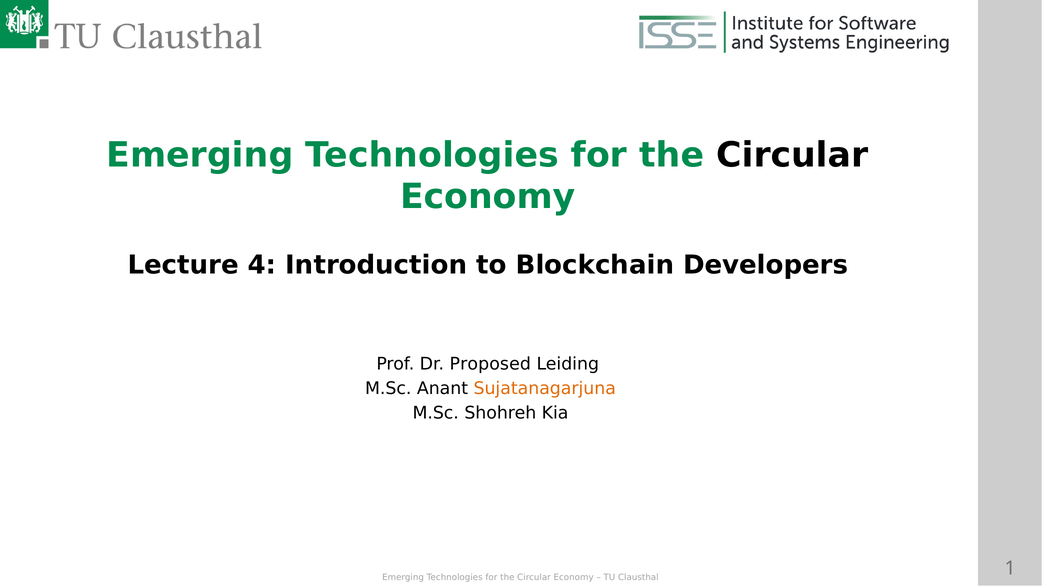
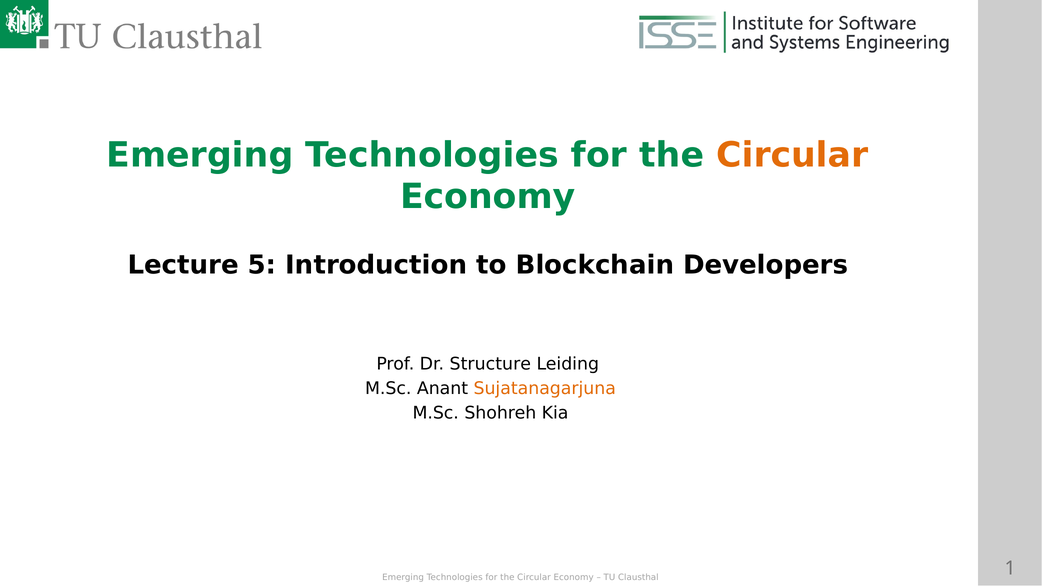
Circular at (792, 155) colour: black -> orange
4: 4 -> 5
Proposed: Proposed -> Structure
